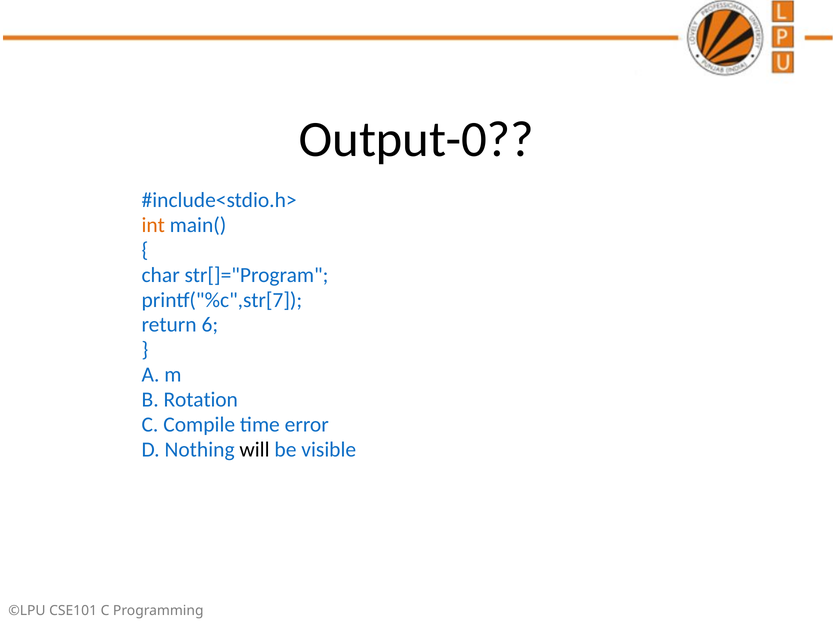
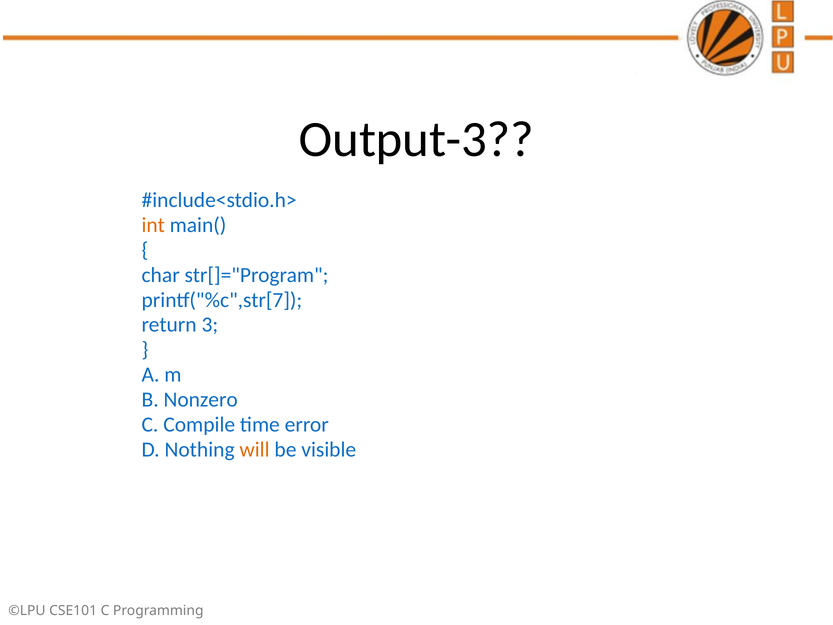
Output-0: Output-0 -> Output-3
6: 6 -> 3
Rotation: Rotation -> Nonzero
will colour: black -> orange
